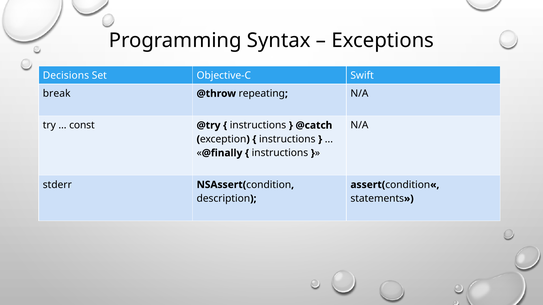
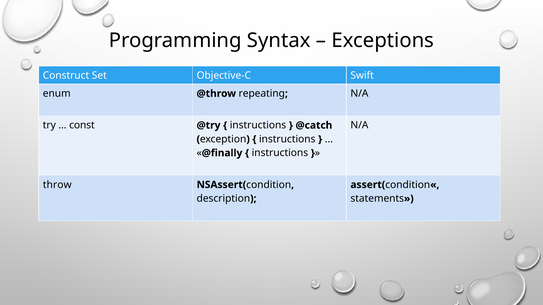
Decisions: Decisions -> Construct
break: break -> enum
stderr: stderr -> throw
